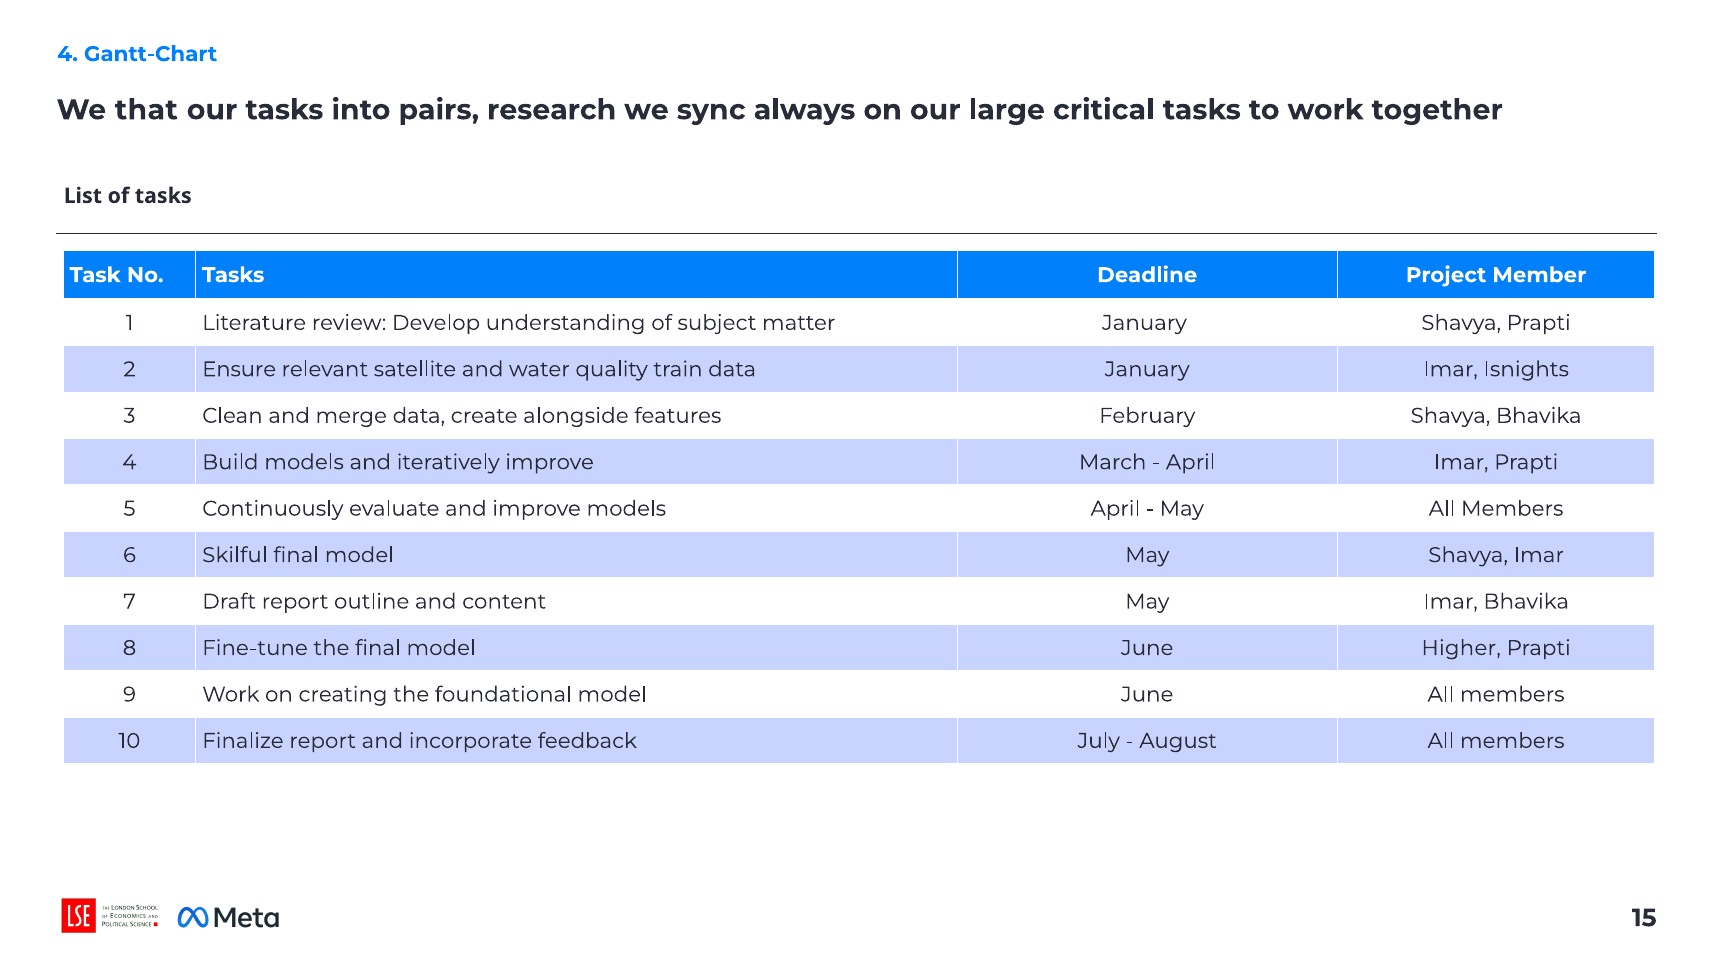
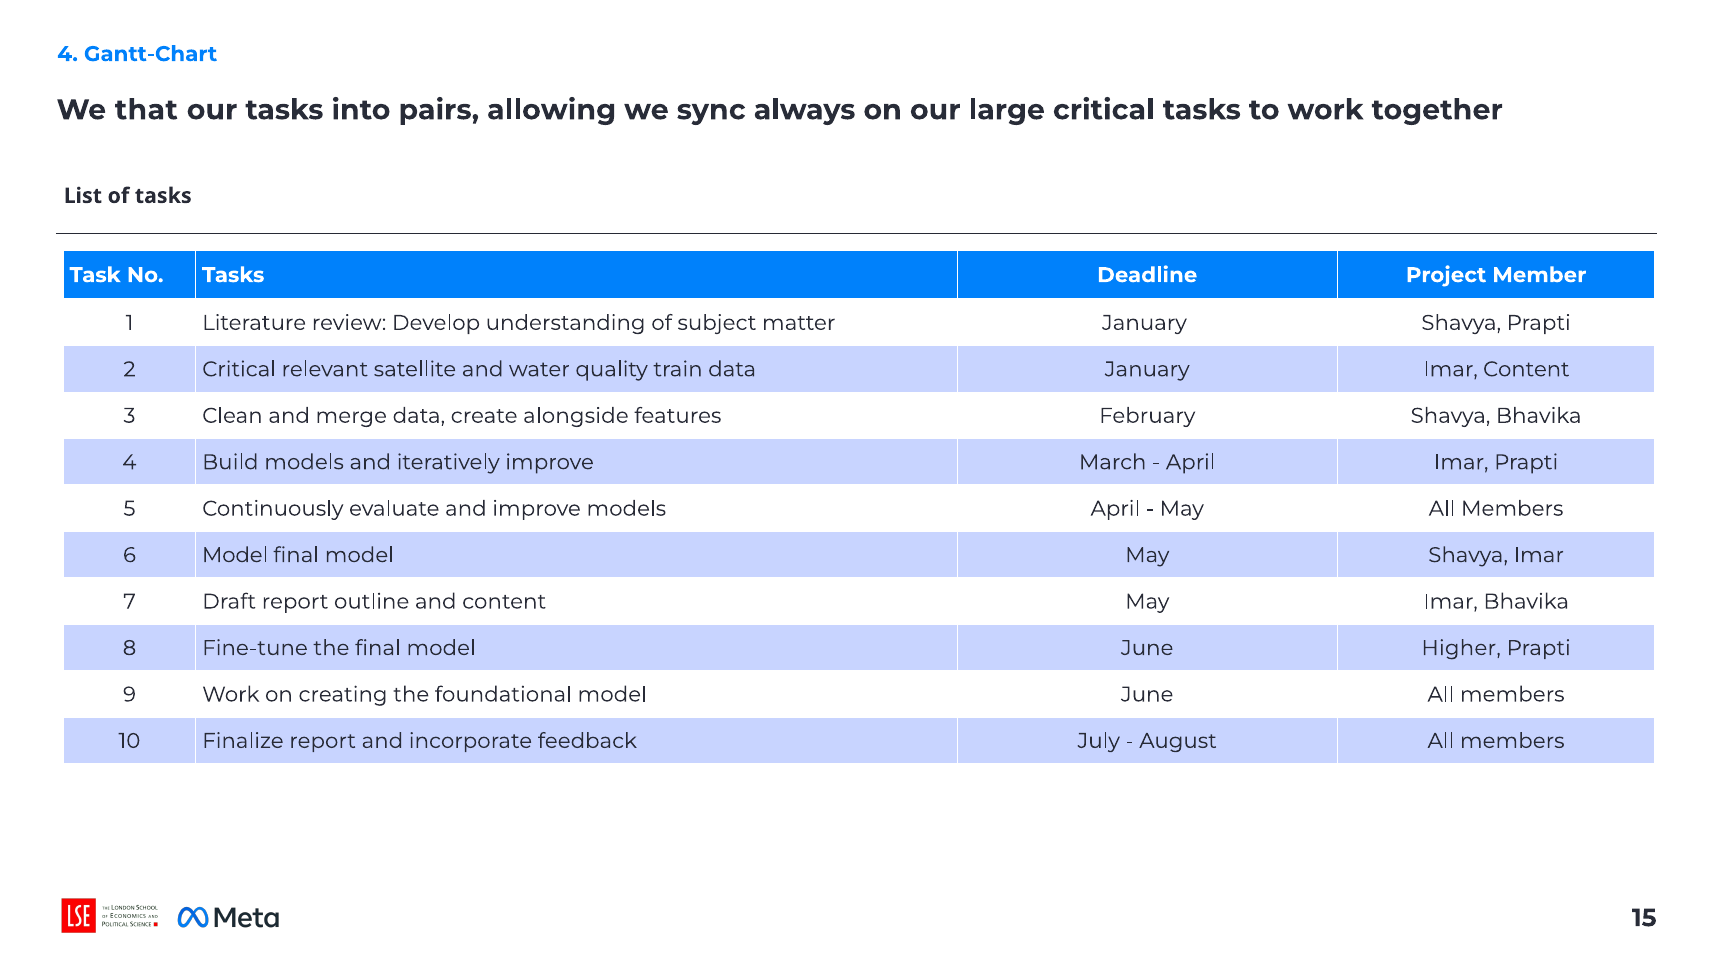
research: research -> allowing
2 Ensure: Ensure -> Critical
Imar Isnights: Isnights -> Content
6 Skilful: Skilful -> Model
